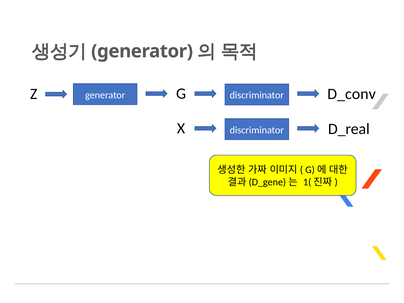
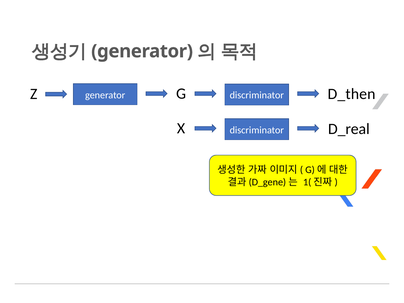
D_conv: D_conv -> D_then
